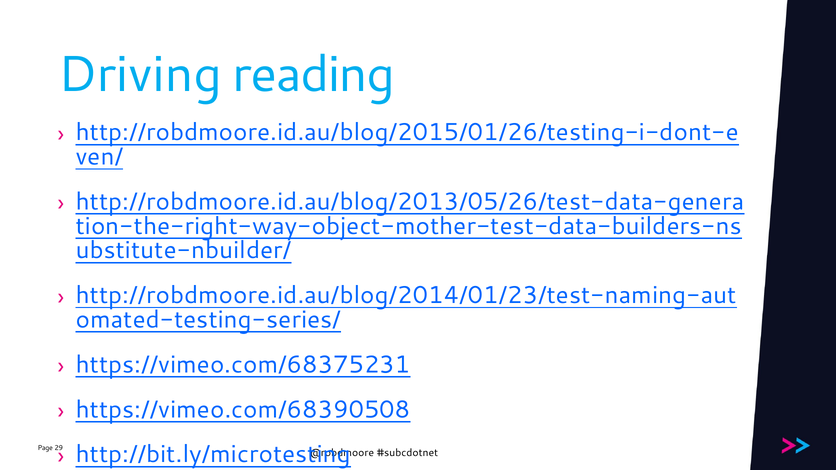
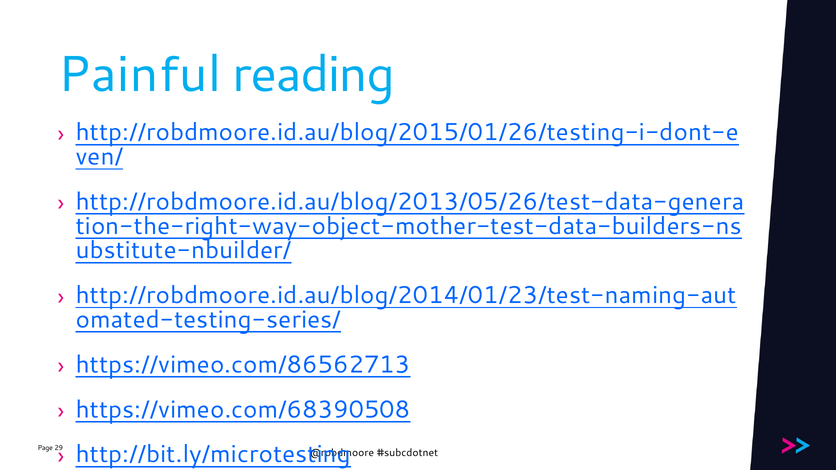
Driving: Driving -> Painful
https://vimeo.com/68375231: https://vimeo.com/68375231 -> https://vimeo.com/86562713
